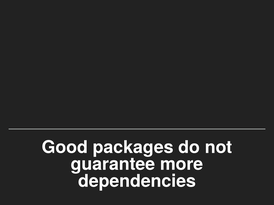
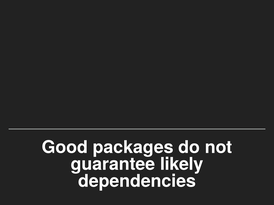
more: more -> likely
